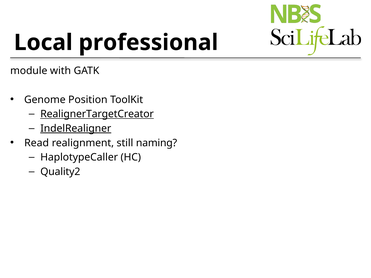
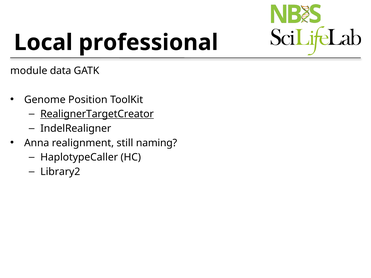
with: with -> data
IndelRealigner underline: present -> none
Read: Read -> Anna
Quality2: Quality2 -> Library2
